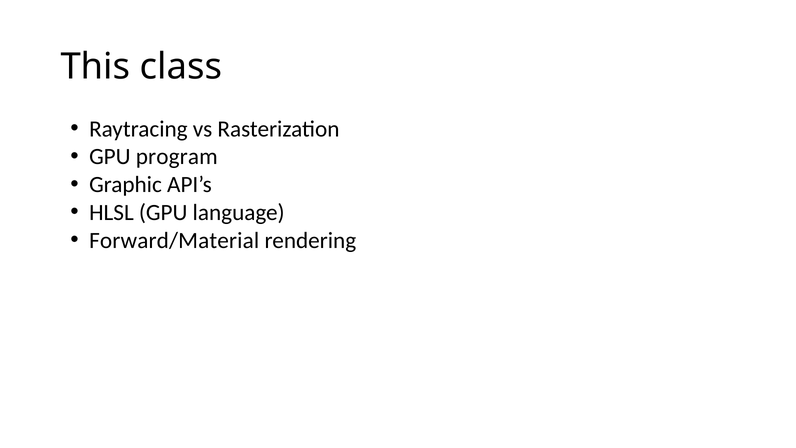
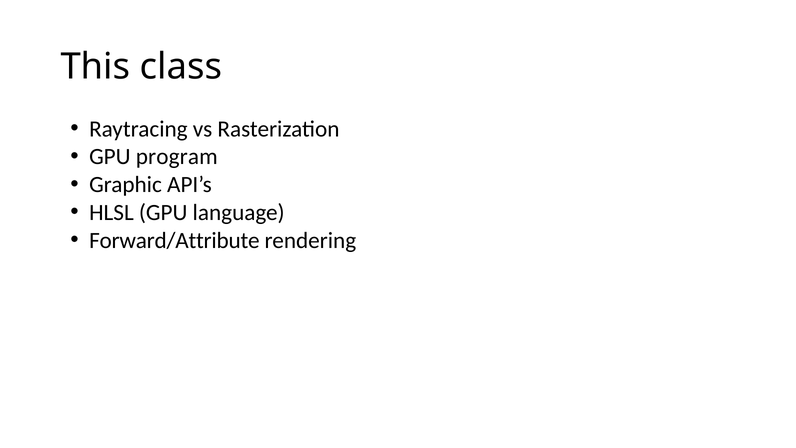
Forward/Material: Forward/Material -> Forward/Attribute
